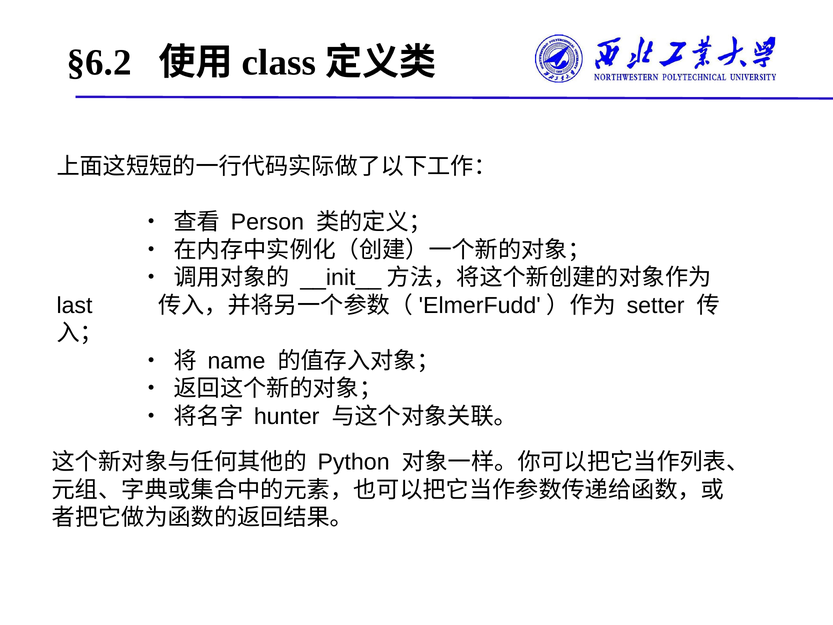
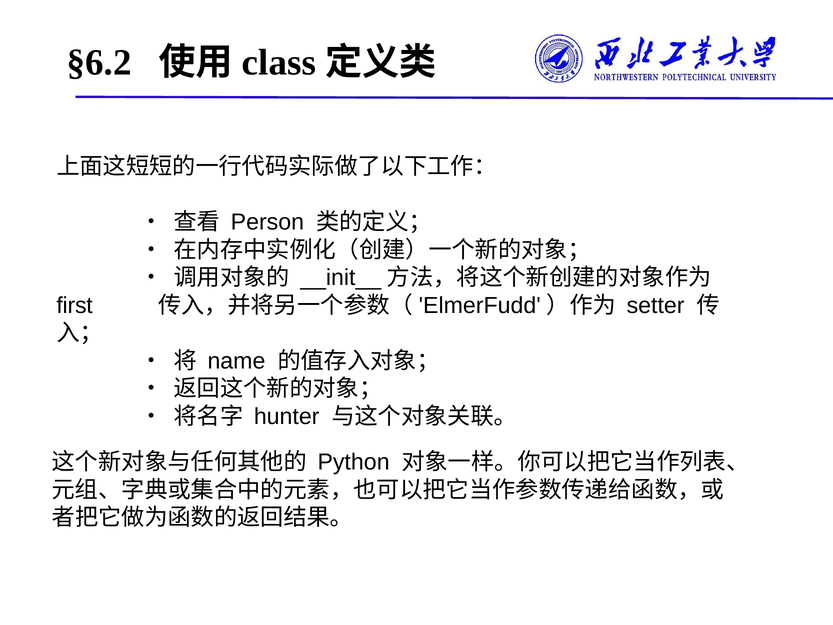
last: last -> first
